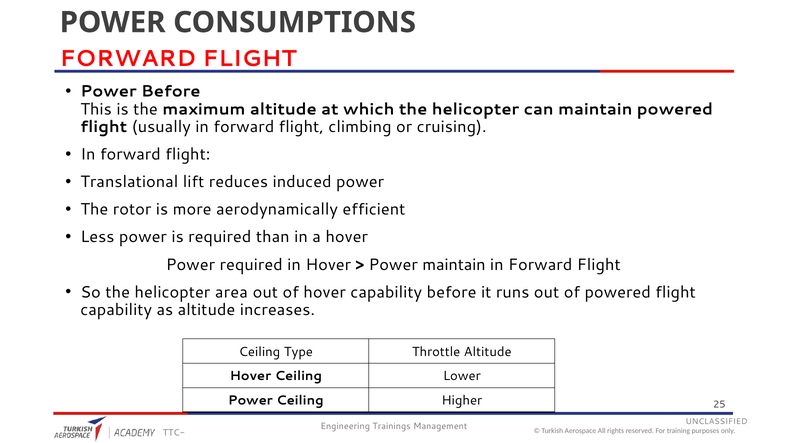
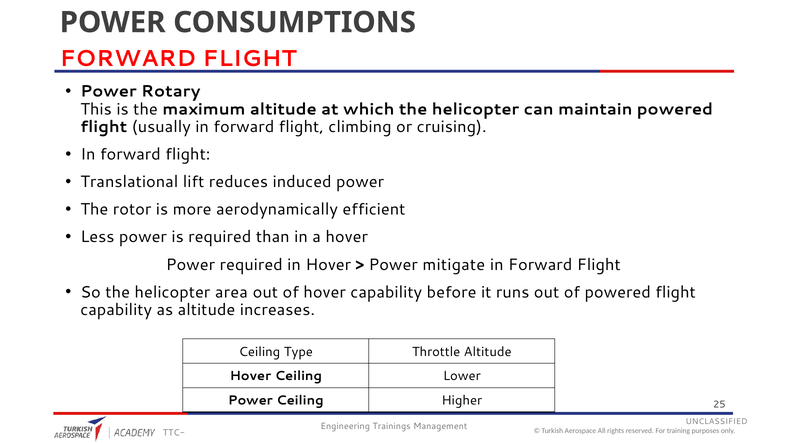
Power Before: Before -> Rotary
Power maintain: maintain -> mitigate
